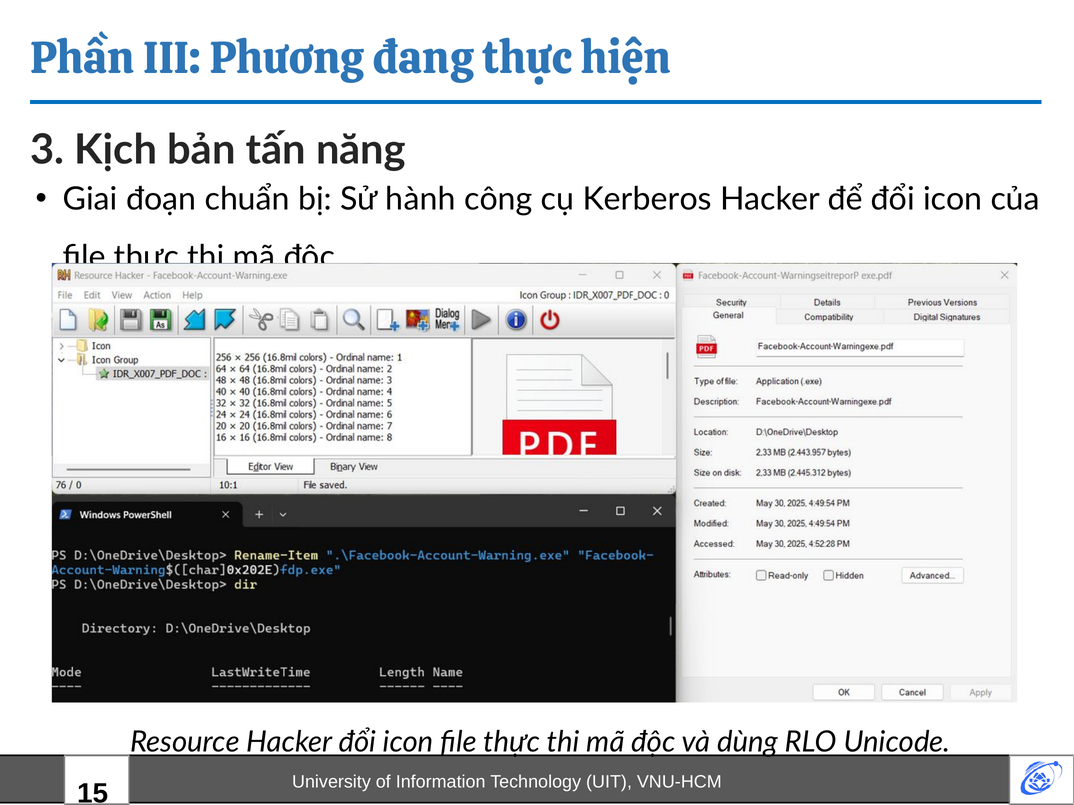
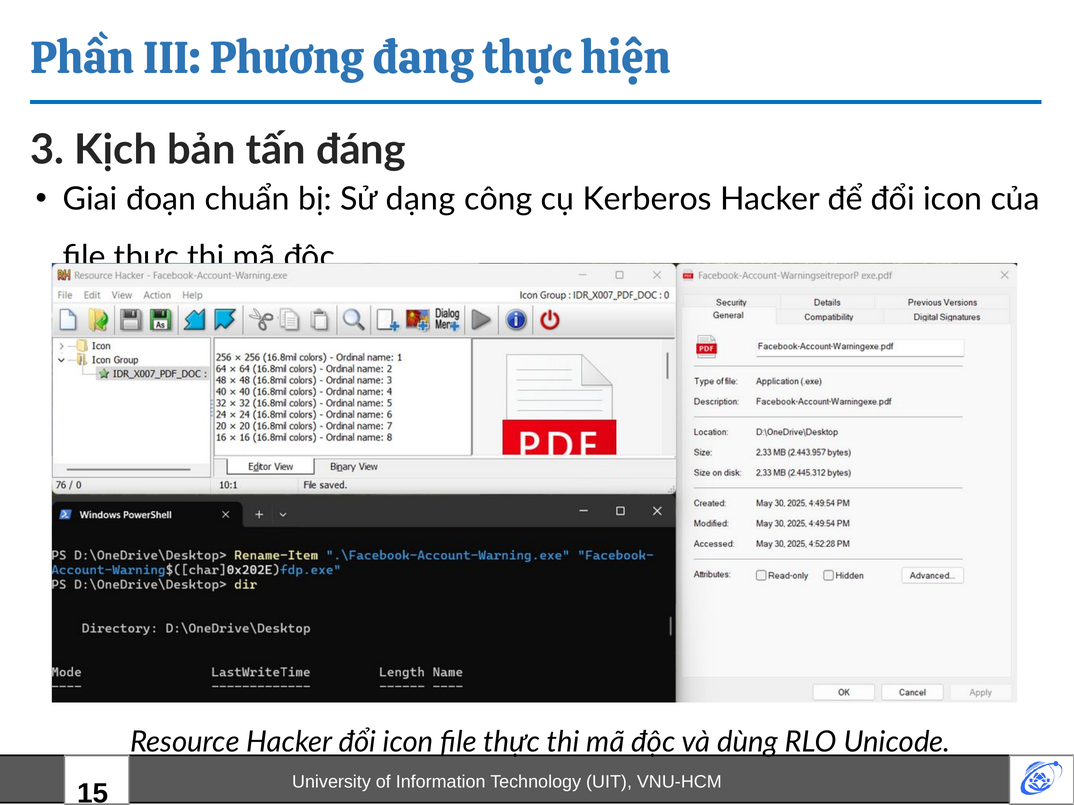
năng: năng -> đáng
hành: hành -> dạng
